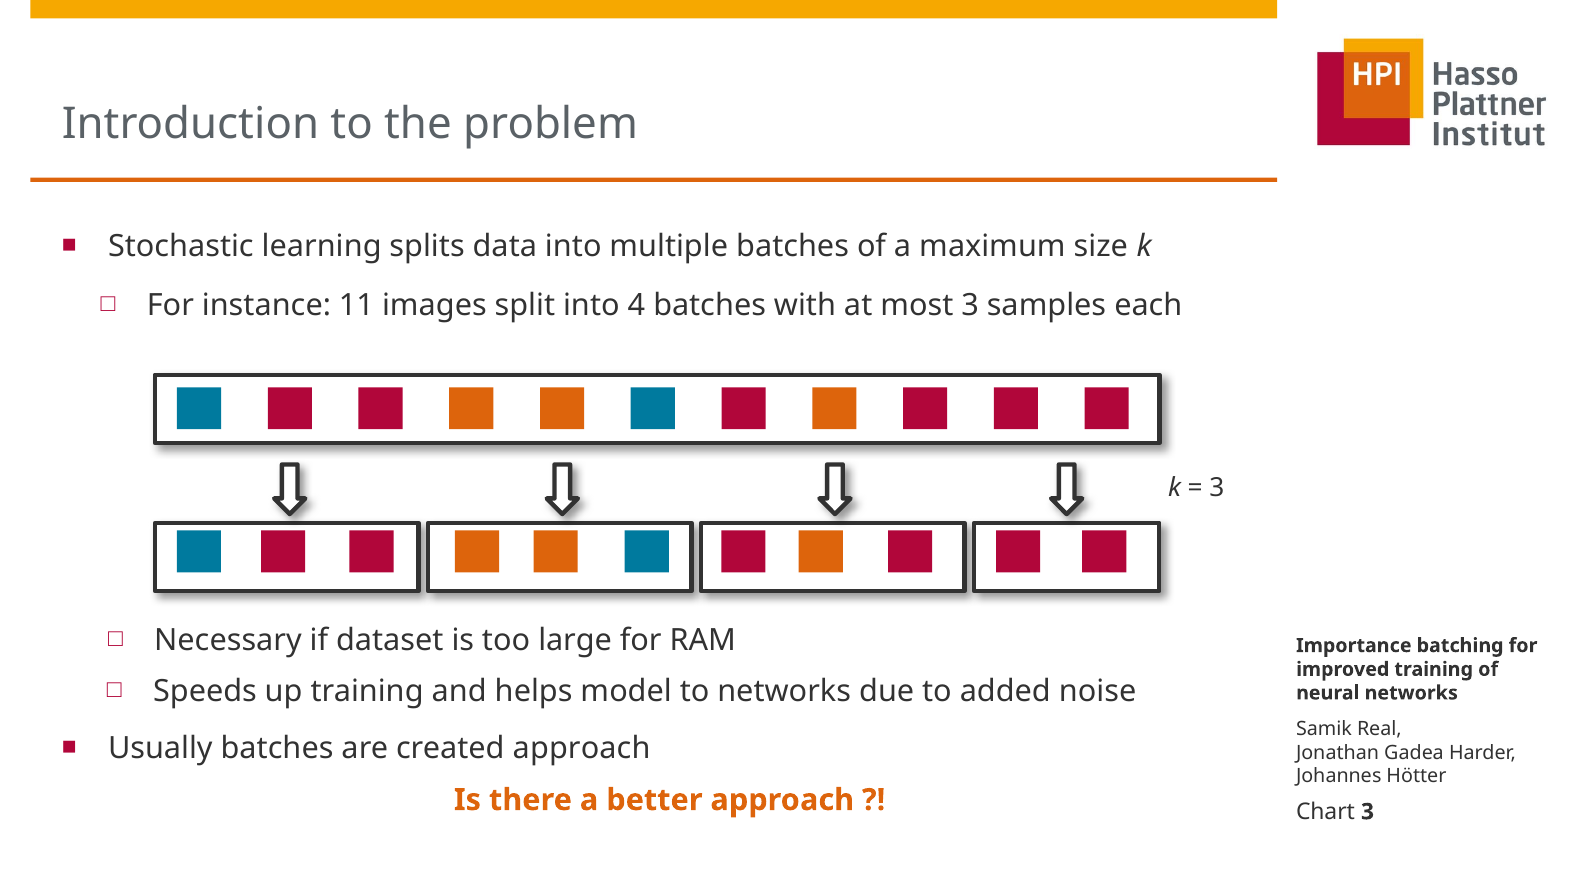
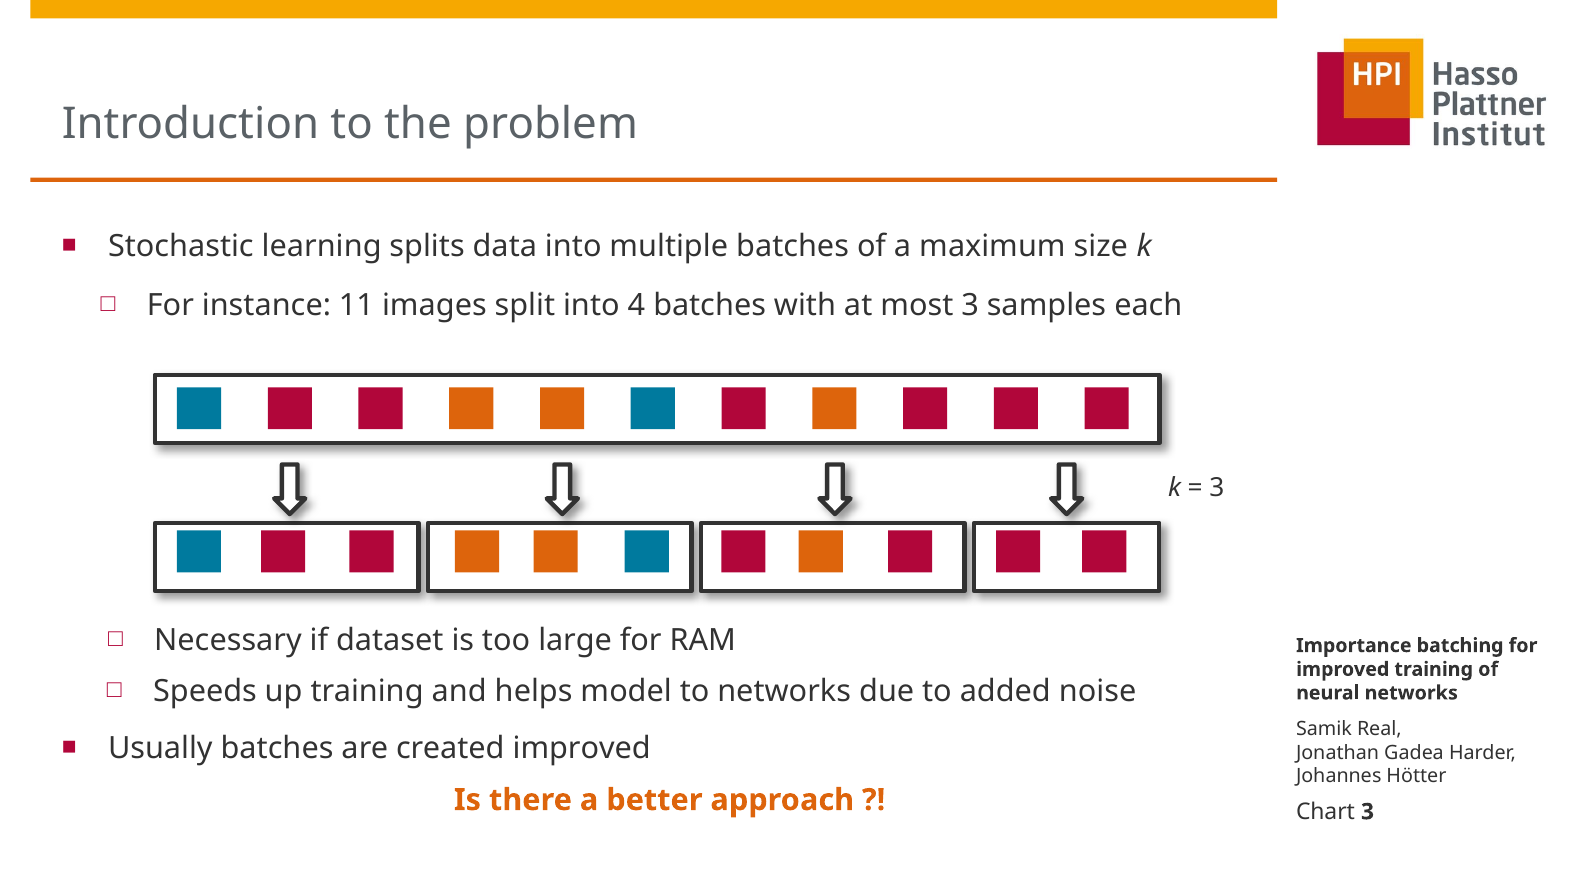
created approach: approach -> improved
